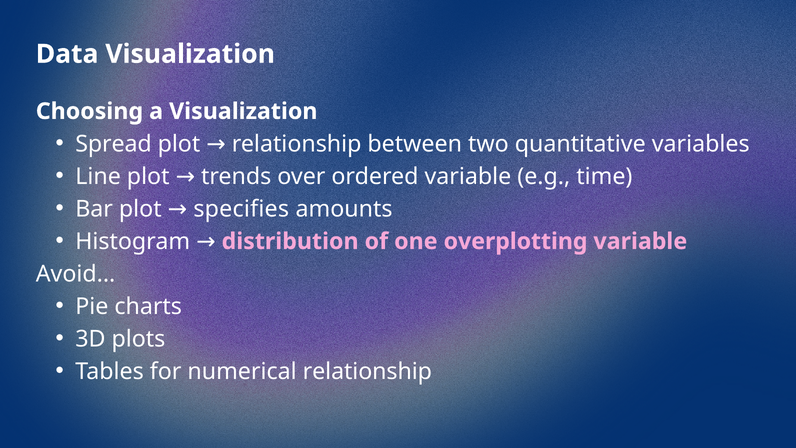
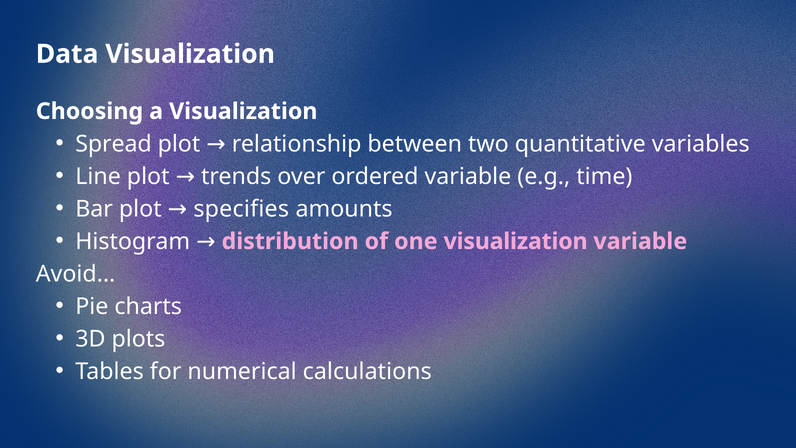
one overplotting: overplotting -> visualization
numerical relationship: relationship -> calculations
